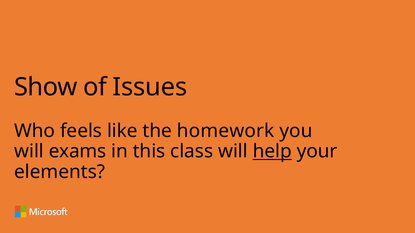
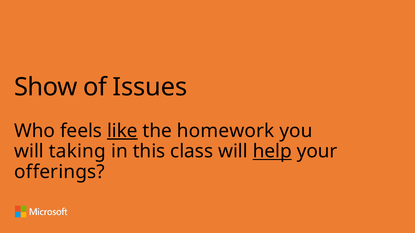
like underline: none -> present
exams: exams -> taking
elements: elements -> offerings
